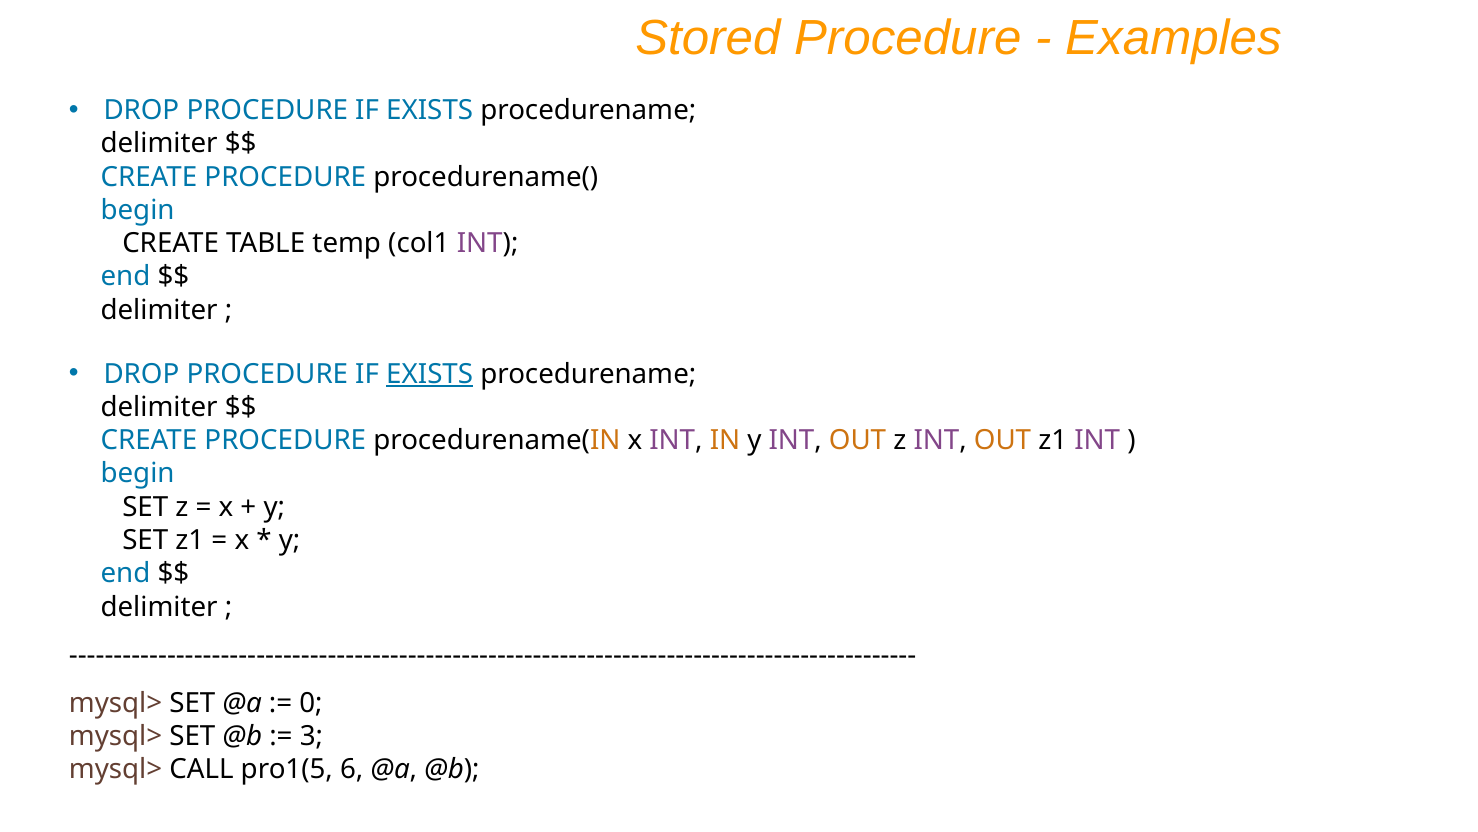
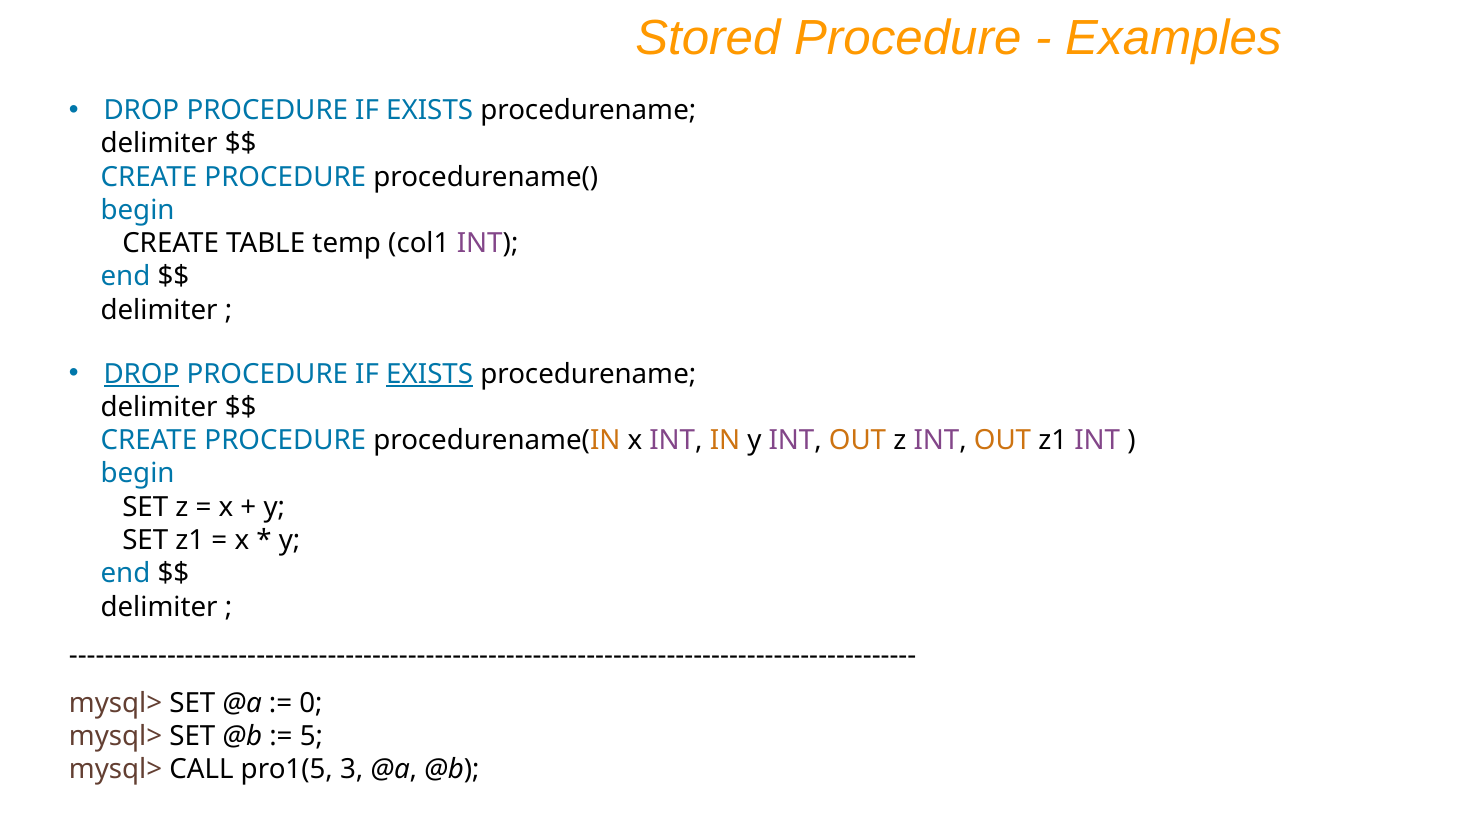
DROP at (141, 374) underline: none -> present
3: 3 -> 5
6: 6 -> 3
